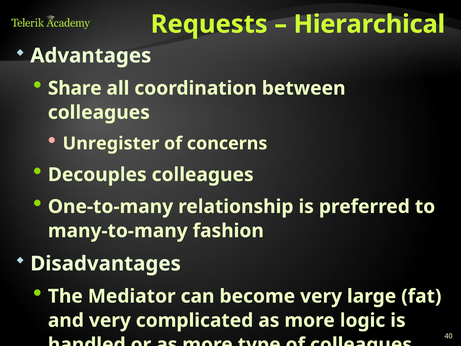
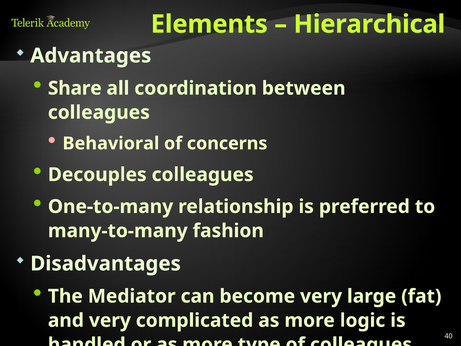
Requests: Requests -> Elements
Unregister: Unregister -> Behavioral
